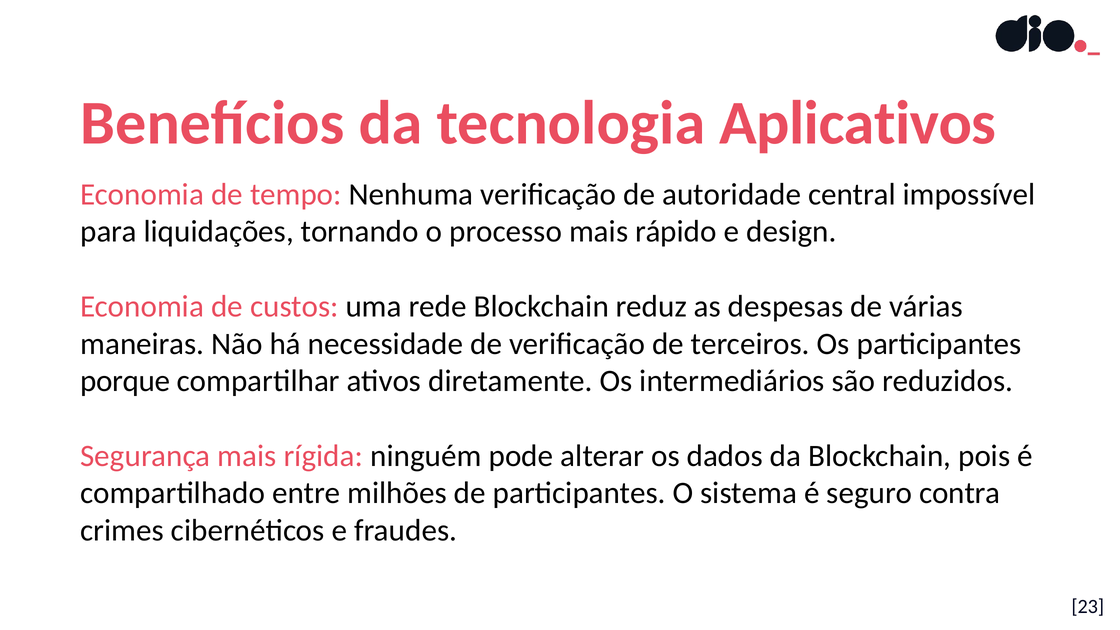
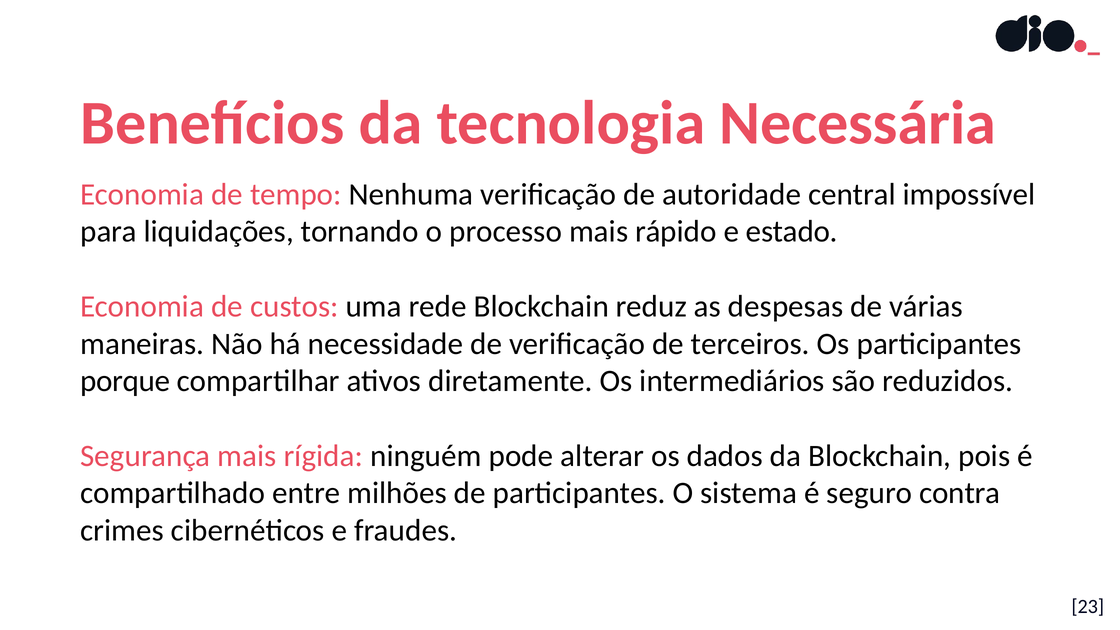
Aplicativos: Aplicativos -> Necessária
design: design -> estado
